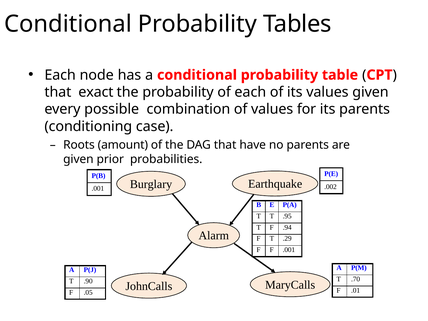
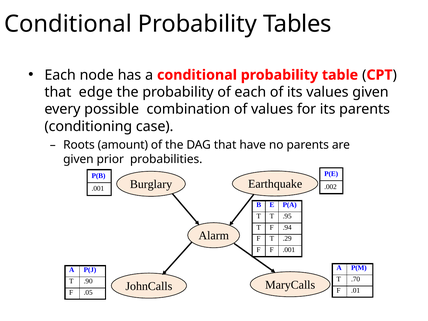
exact: exact -> edge
